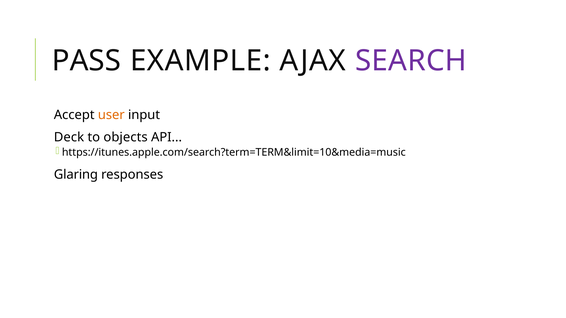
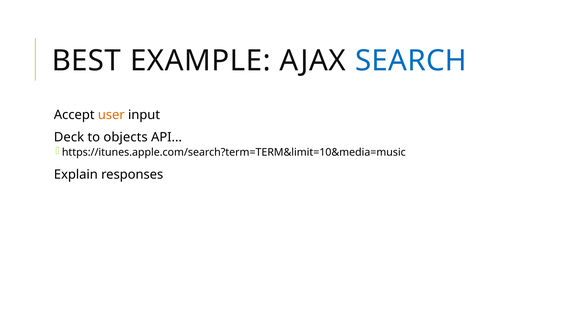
PASS: PASS -> BEST
SEARCH colour: purple -> blue
Glaring: Glaring -> Explain
